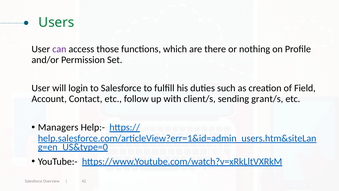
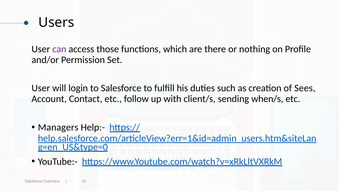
Users colour: green -> black
Field: Field -> Sees
grant/s: grant/s -> when/s
